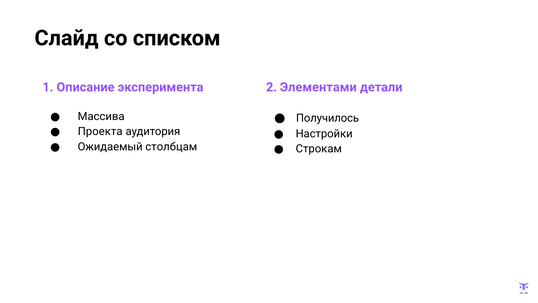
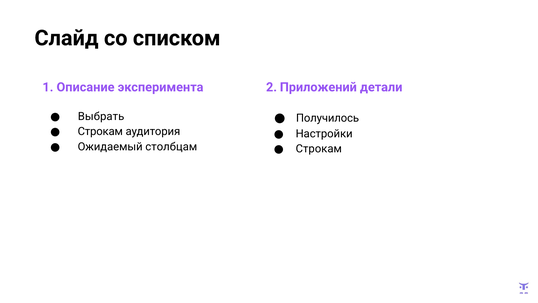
Элементами: Элементами -> Приложений
Массива: Массива -> Выбрать
Проекта at (100, 131): Проекта -> Строкам
